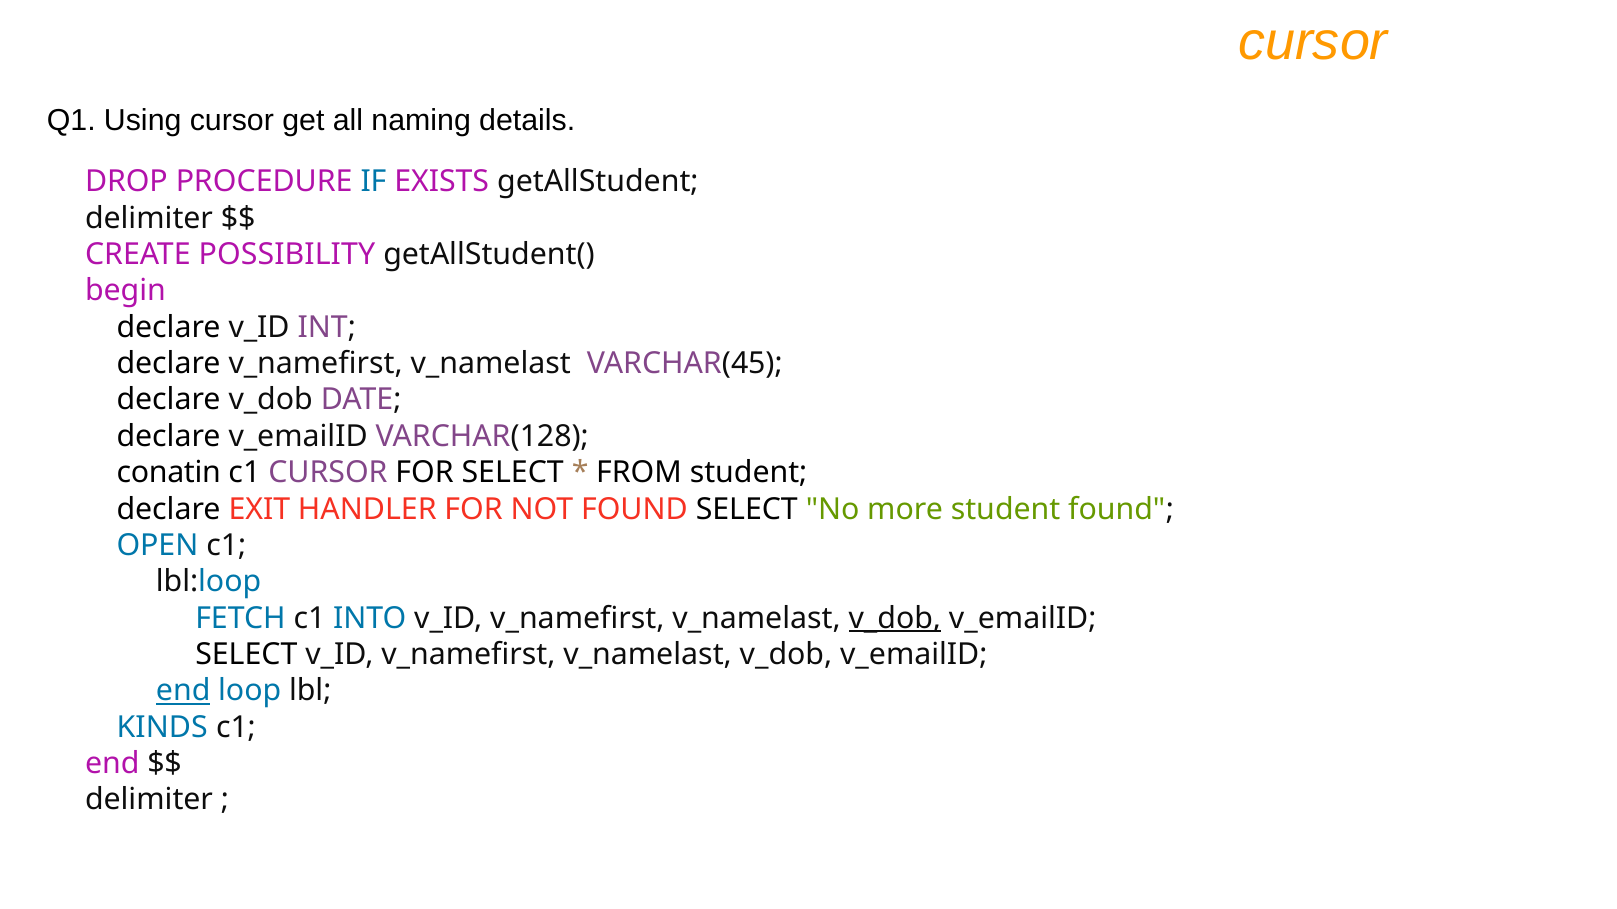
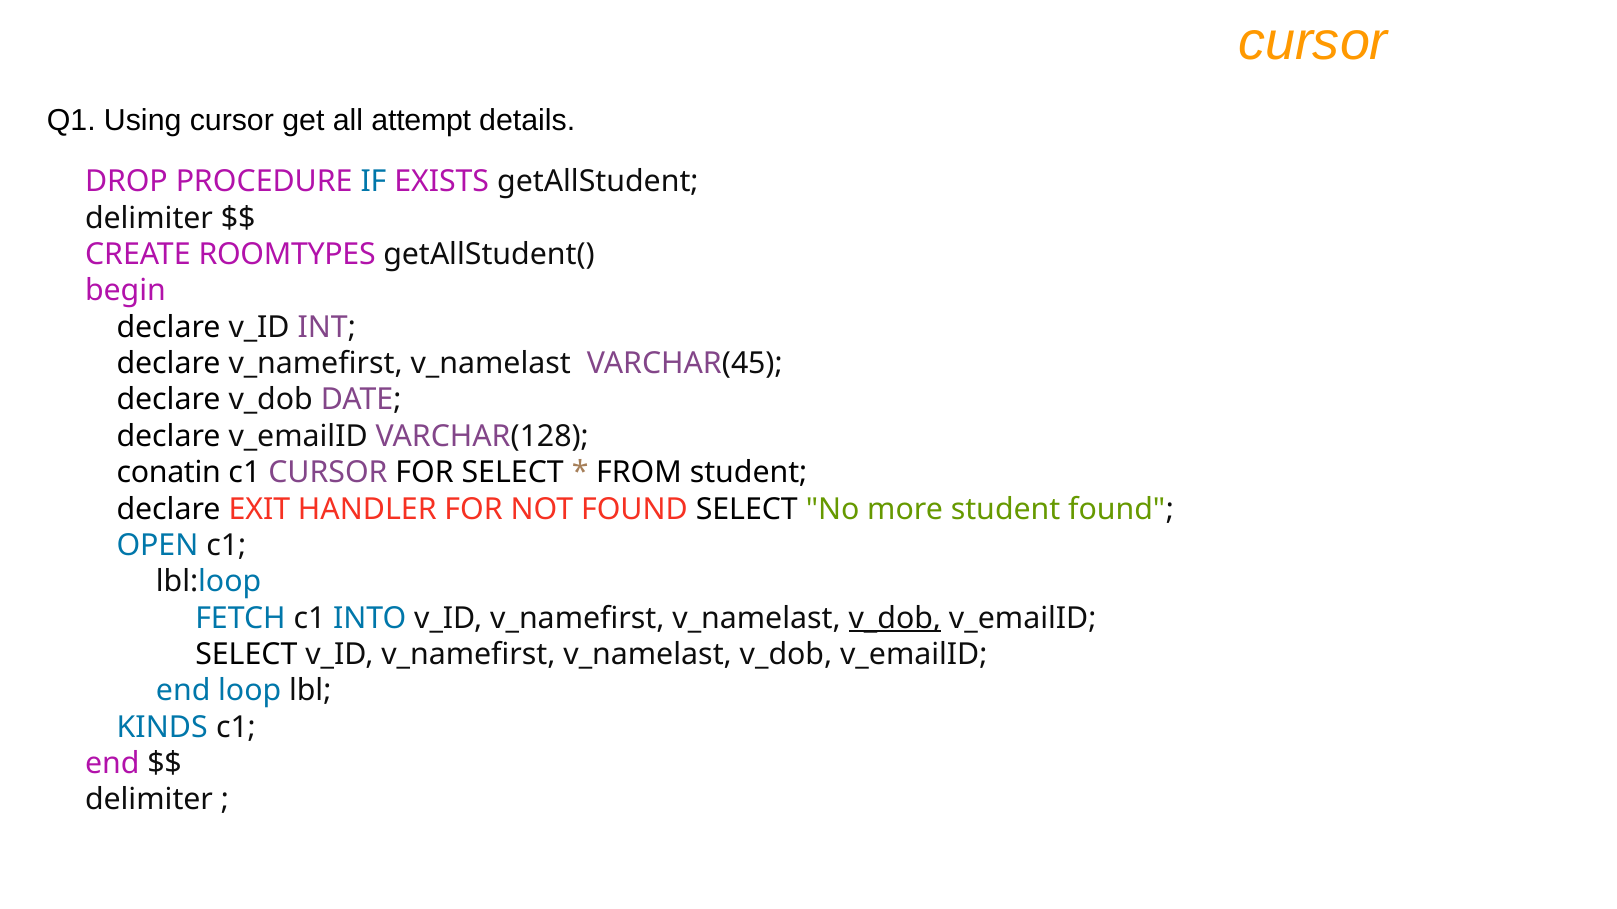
naming: naming -> attempt
POSSIBILITY: POSSIBILITY -> ROOMTYPES
end at (183, 691) underline: present -> none
